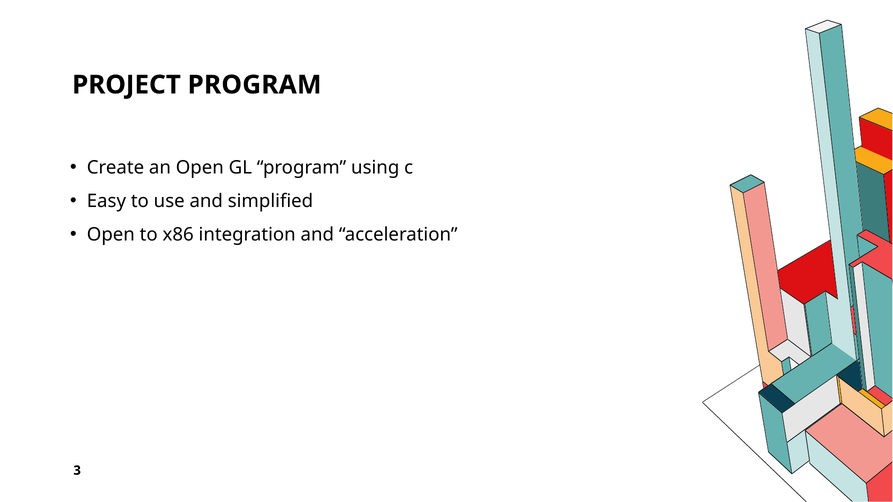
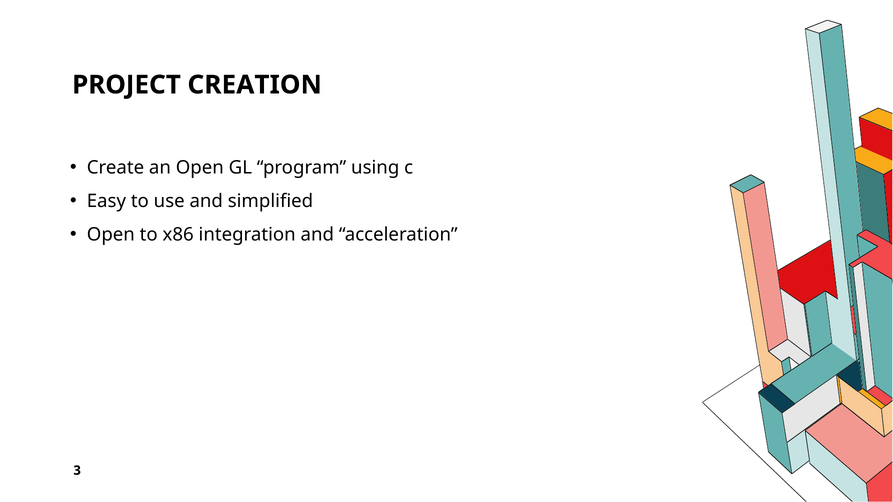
PROJECT PROGRAM: PROGRAM -> CREATION
